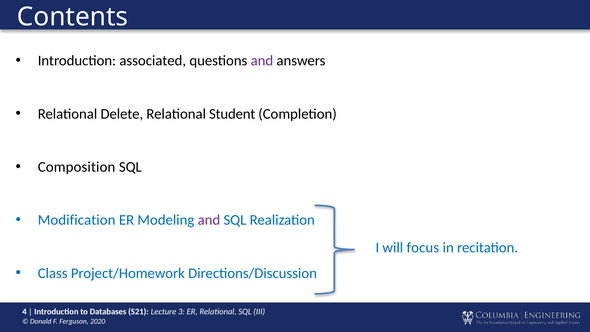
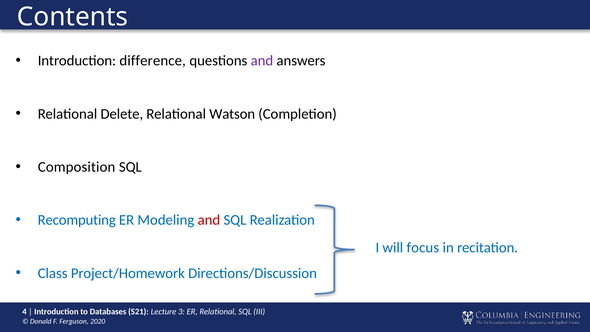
associated: associated -> difference
Student: Student -> Watson
Modification: Modification -> Recomputing
and at (209, 220) colour: purple -> red
